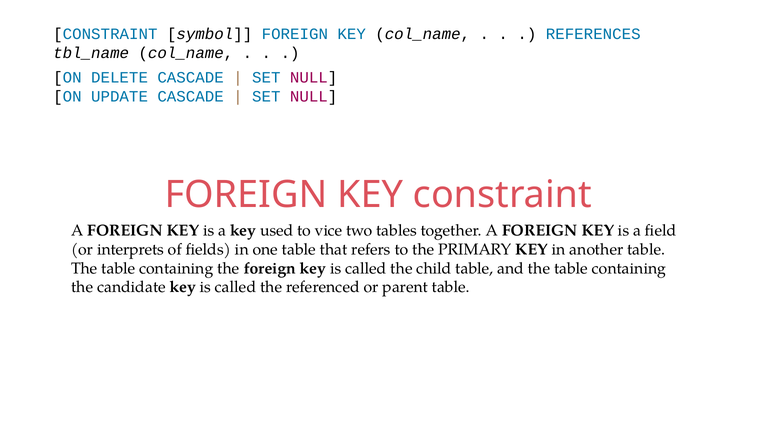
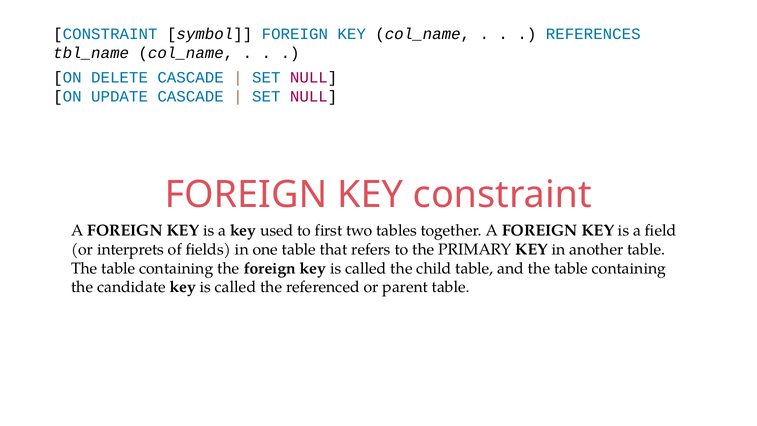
vice: vice -> first
